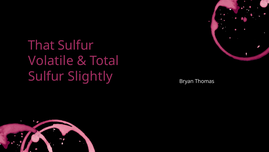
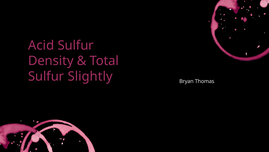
That: That -> Acid
Volatile: Volatile -> Density
